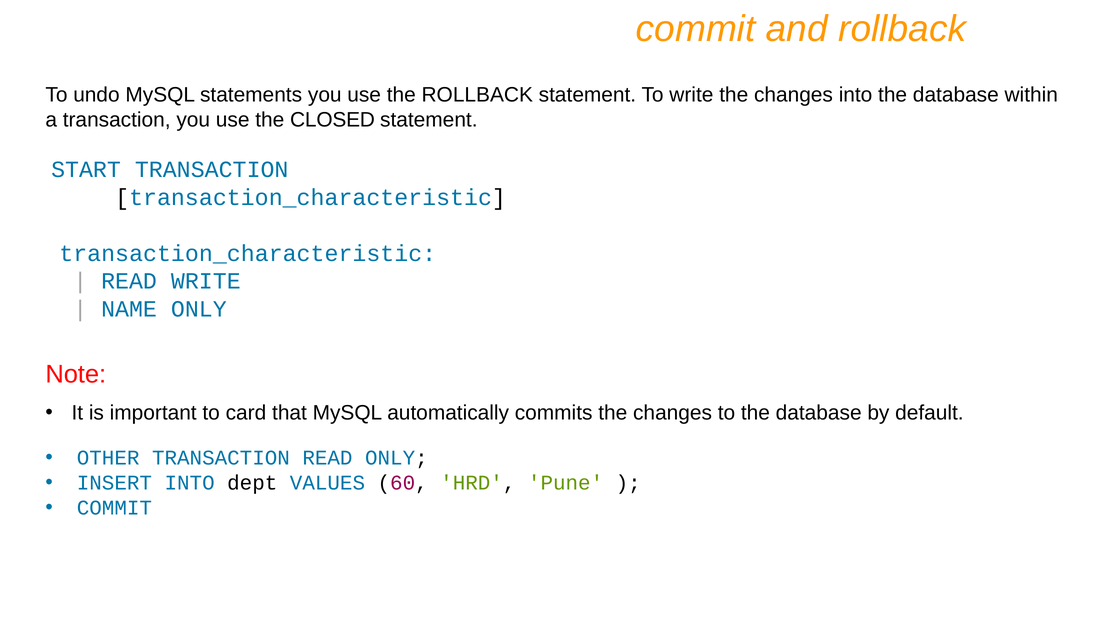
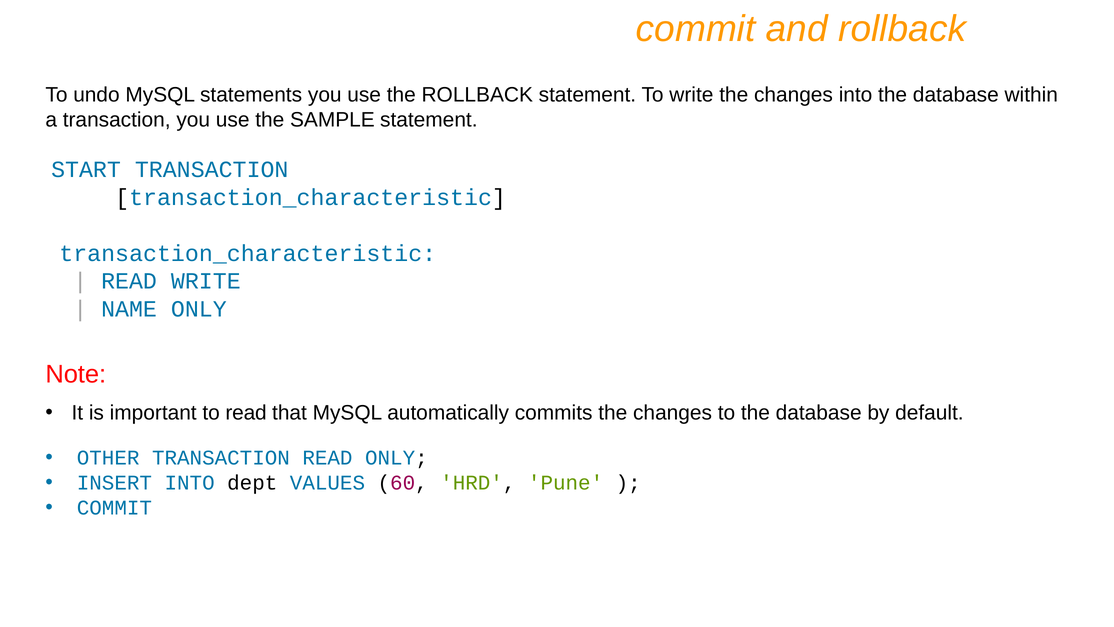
CLOSED: CLOSED -> SAMPLE
to card: card -> read
